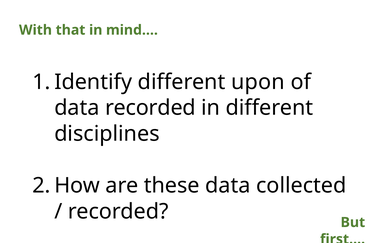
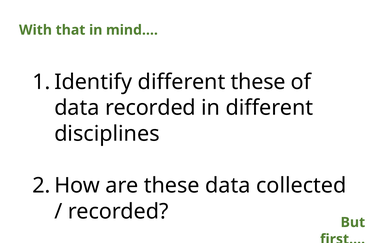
different upon: upon -> these
